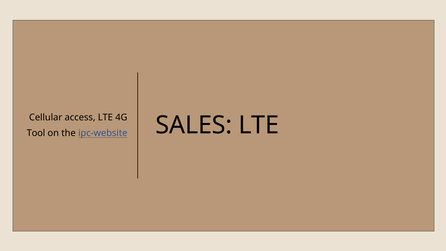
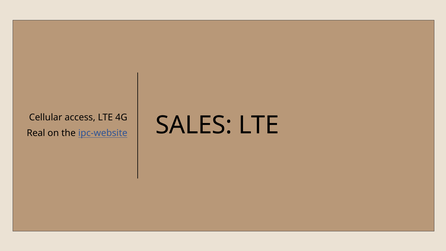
Tool: Tool -> Real
